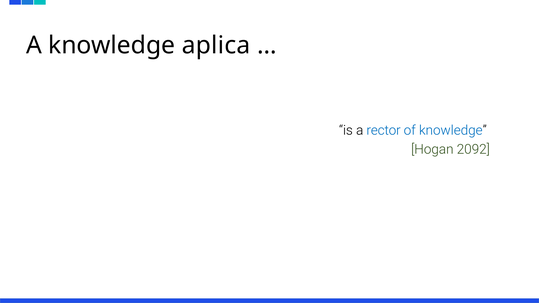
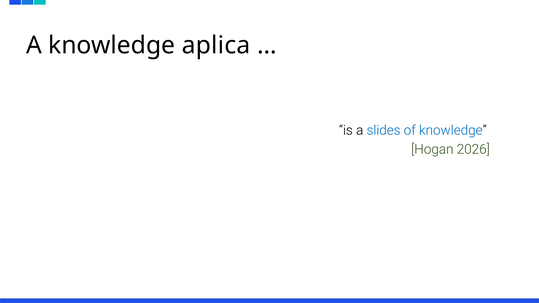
rector: rector -> slides
2092: 2092 -> 2026
